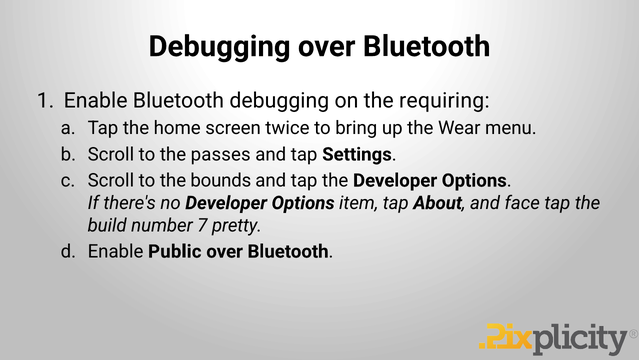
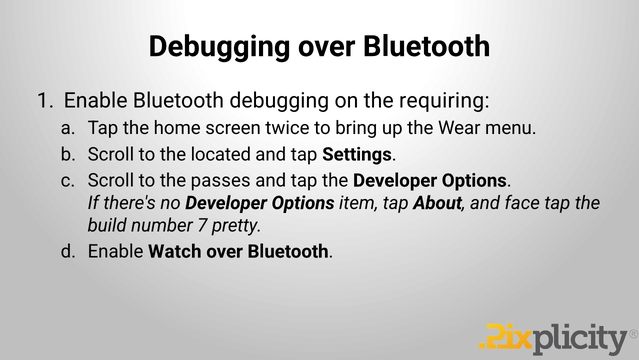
passes: passes -> located
bounds: bounds -> passes
Public: Public -> Watch
